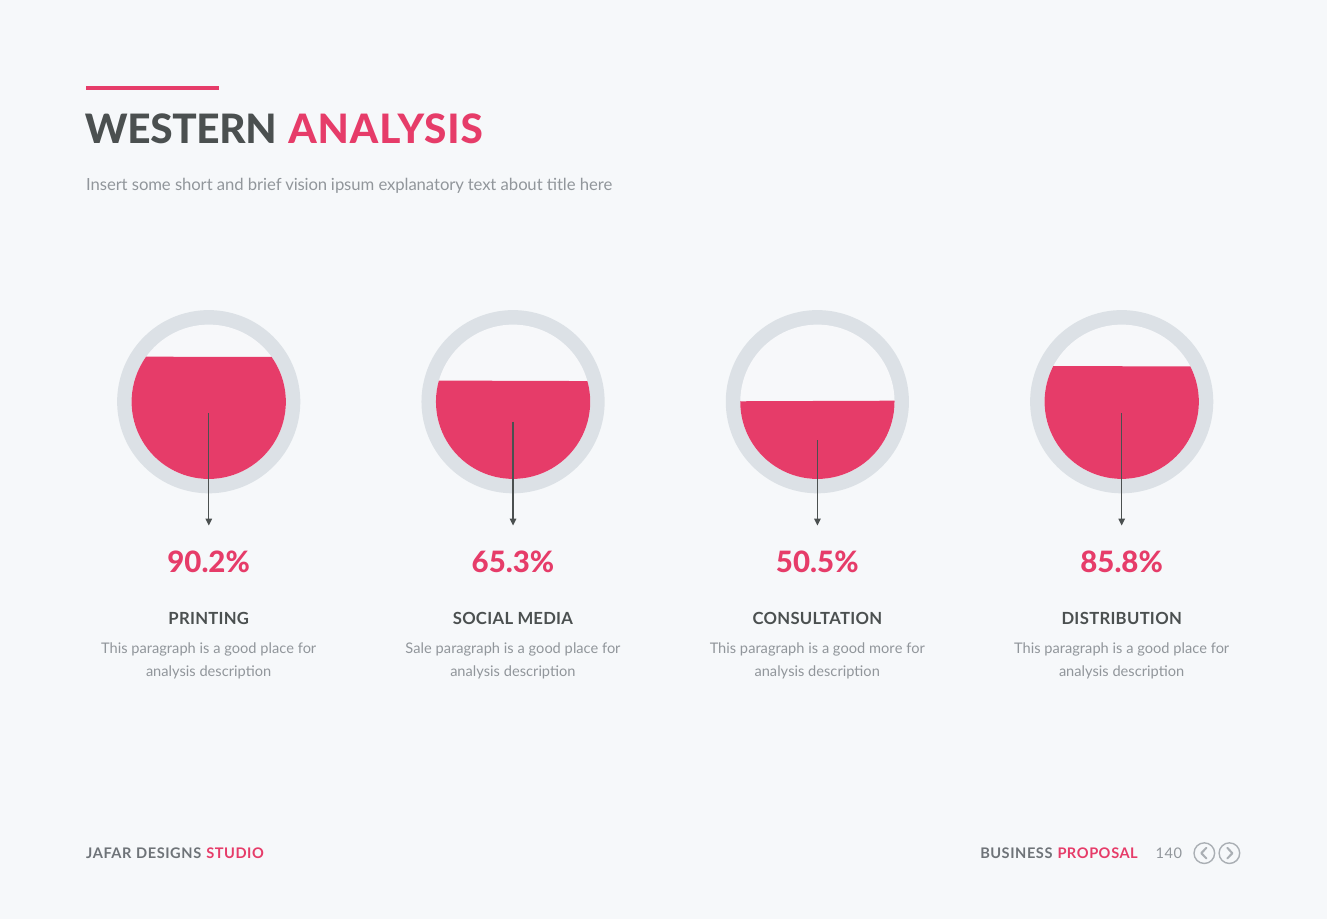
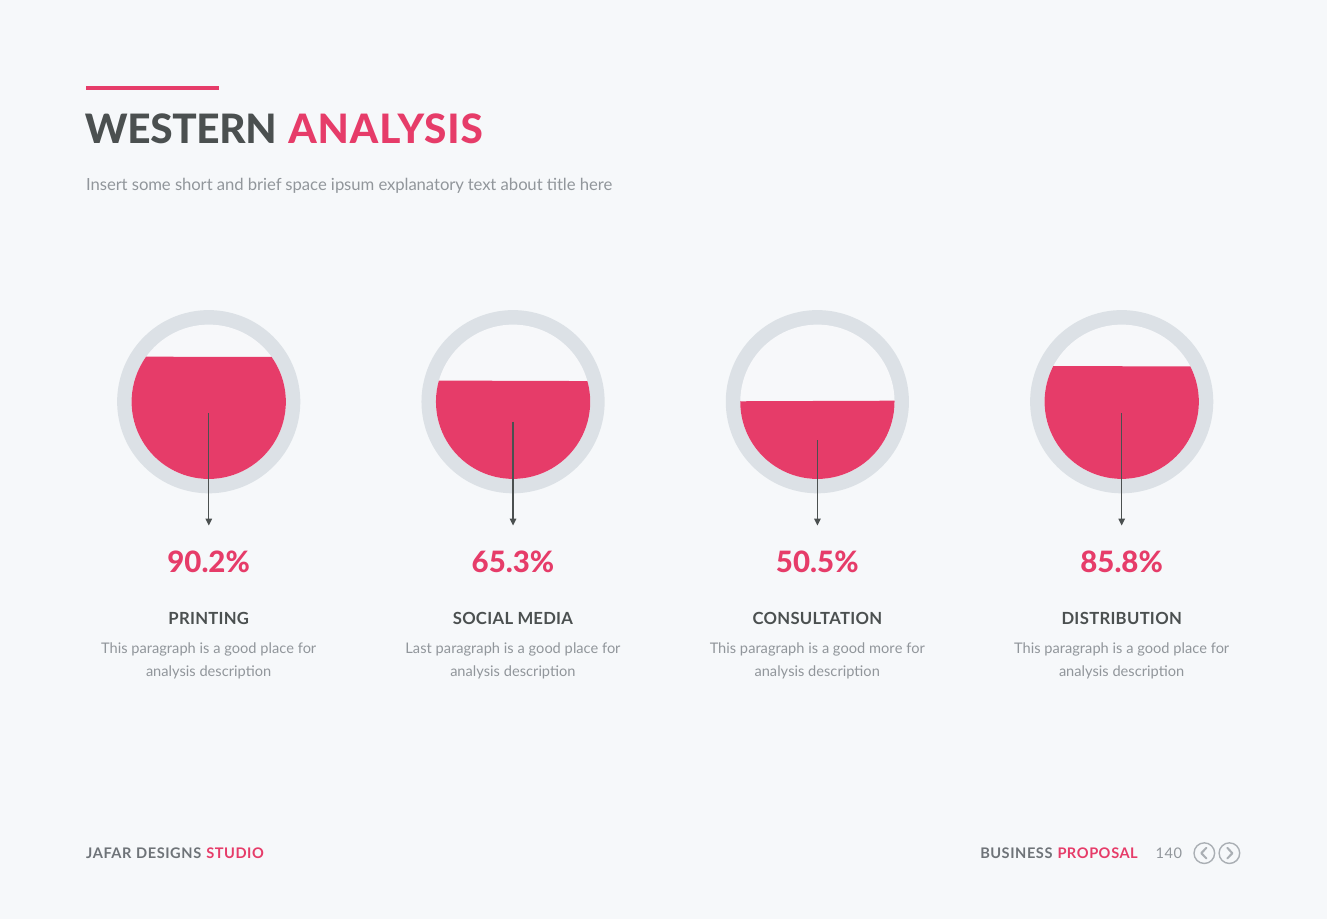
vision: vision -> space
Sale: Sale -> Last
